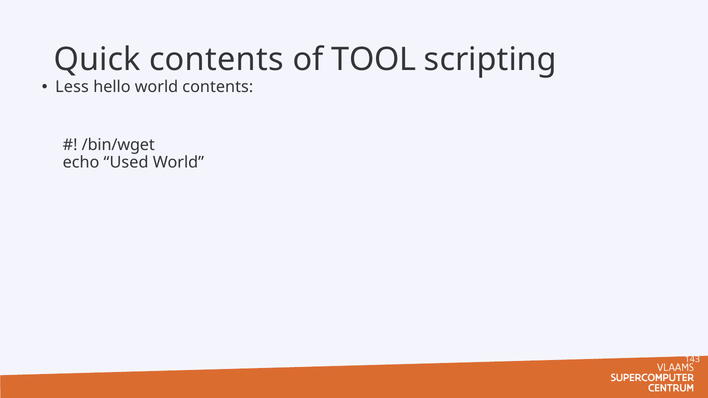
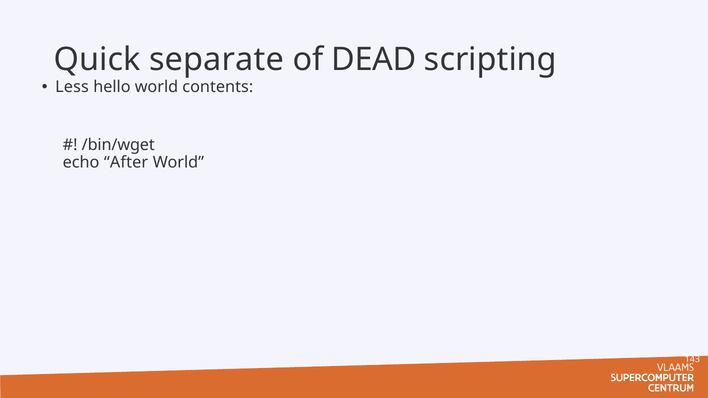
Quick contents: contents -> separate
TOOL: TOOL -> DEAD
Used: Used -> After
